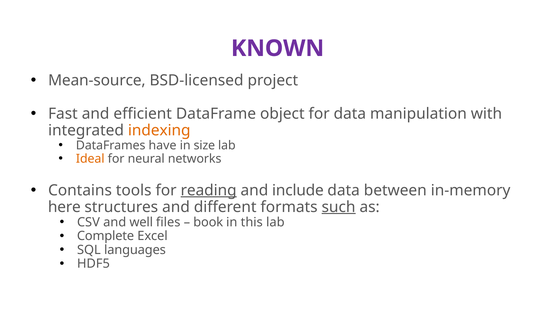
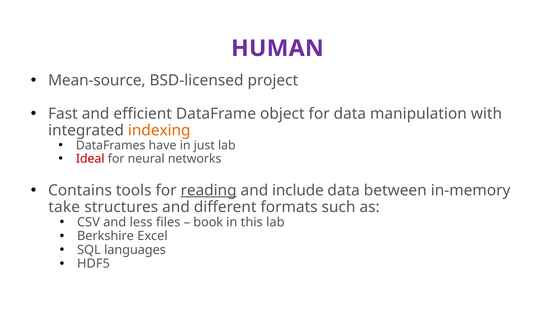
KNOWN: KNOWN -> HUMAN
size: size -> just
Ideal colour: orange -> red
here: here -> take
such underline: present -> none
well: well -> less
Complete: Complete -> Berkshire
